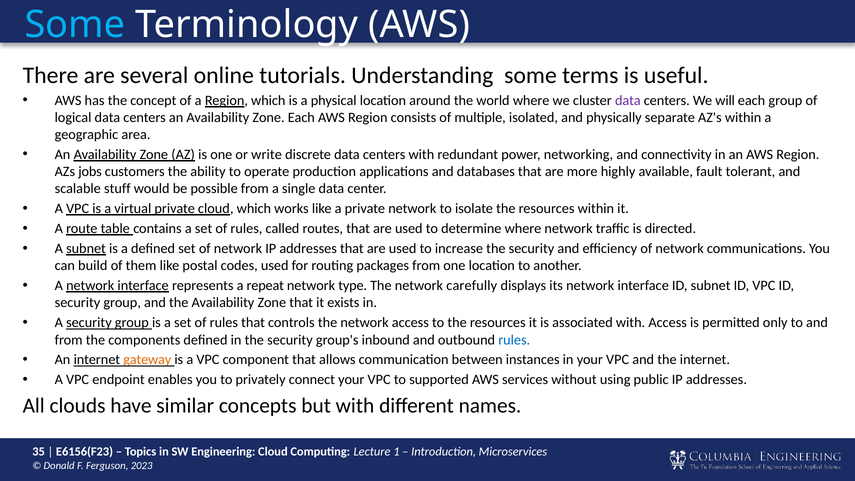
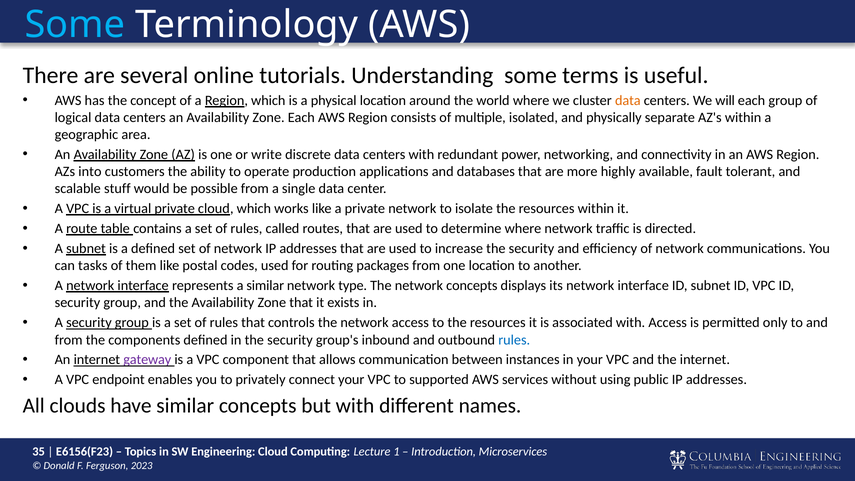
data at (628, 100) colour: purple -> orange
jobs: jobs -> into
build: build -> tasks
a repeat: repeat -> similar
network carefully: carefully -> concepts
gateway colour: orange -> purple
